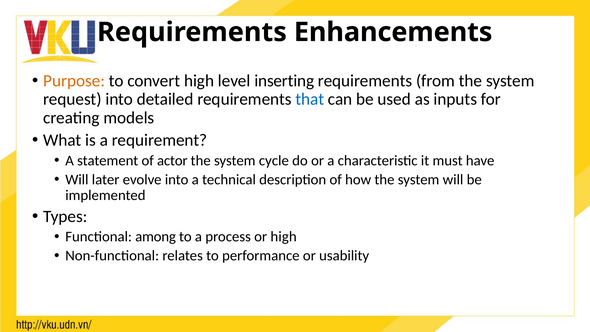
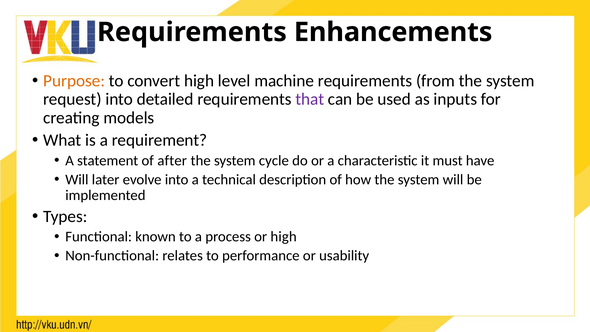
inserting: inserting -> machine
that colour: blue -> purple
actor: actor -> after
among: among -> known
